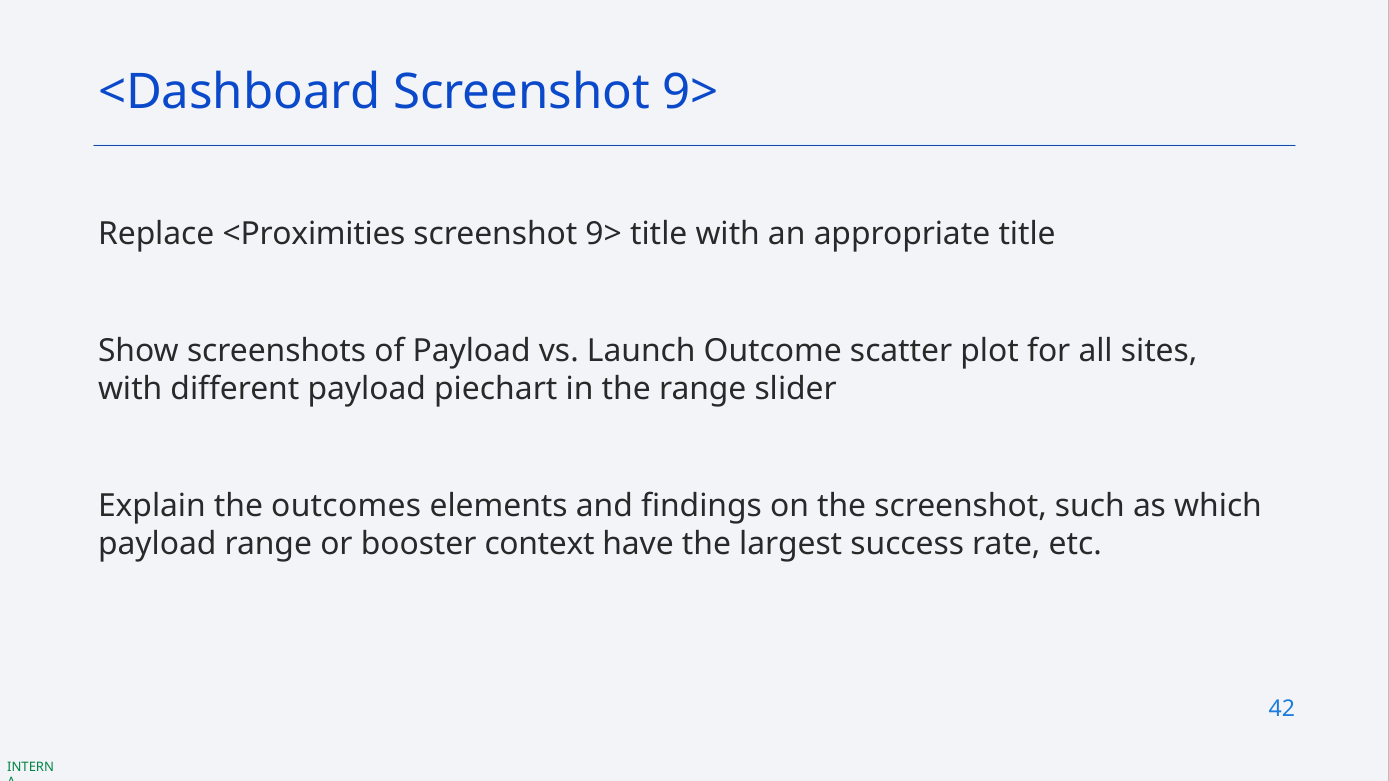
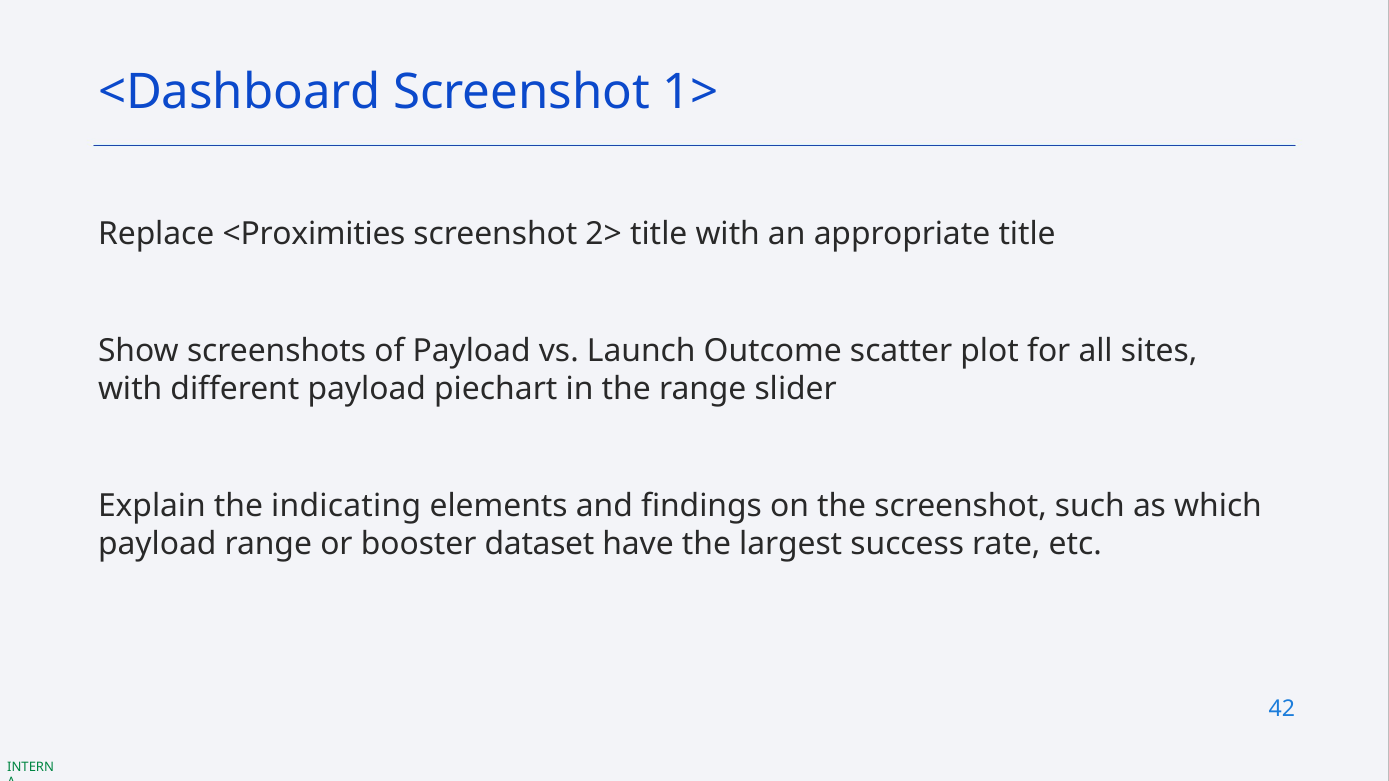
<Dashboard Screenshot 9>: 9> -> 1>
9> at (604, 234): 9> -> 2>
outcomes: outcomes -> indicating
context: context -> dataset
